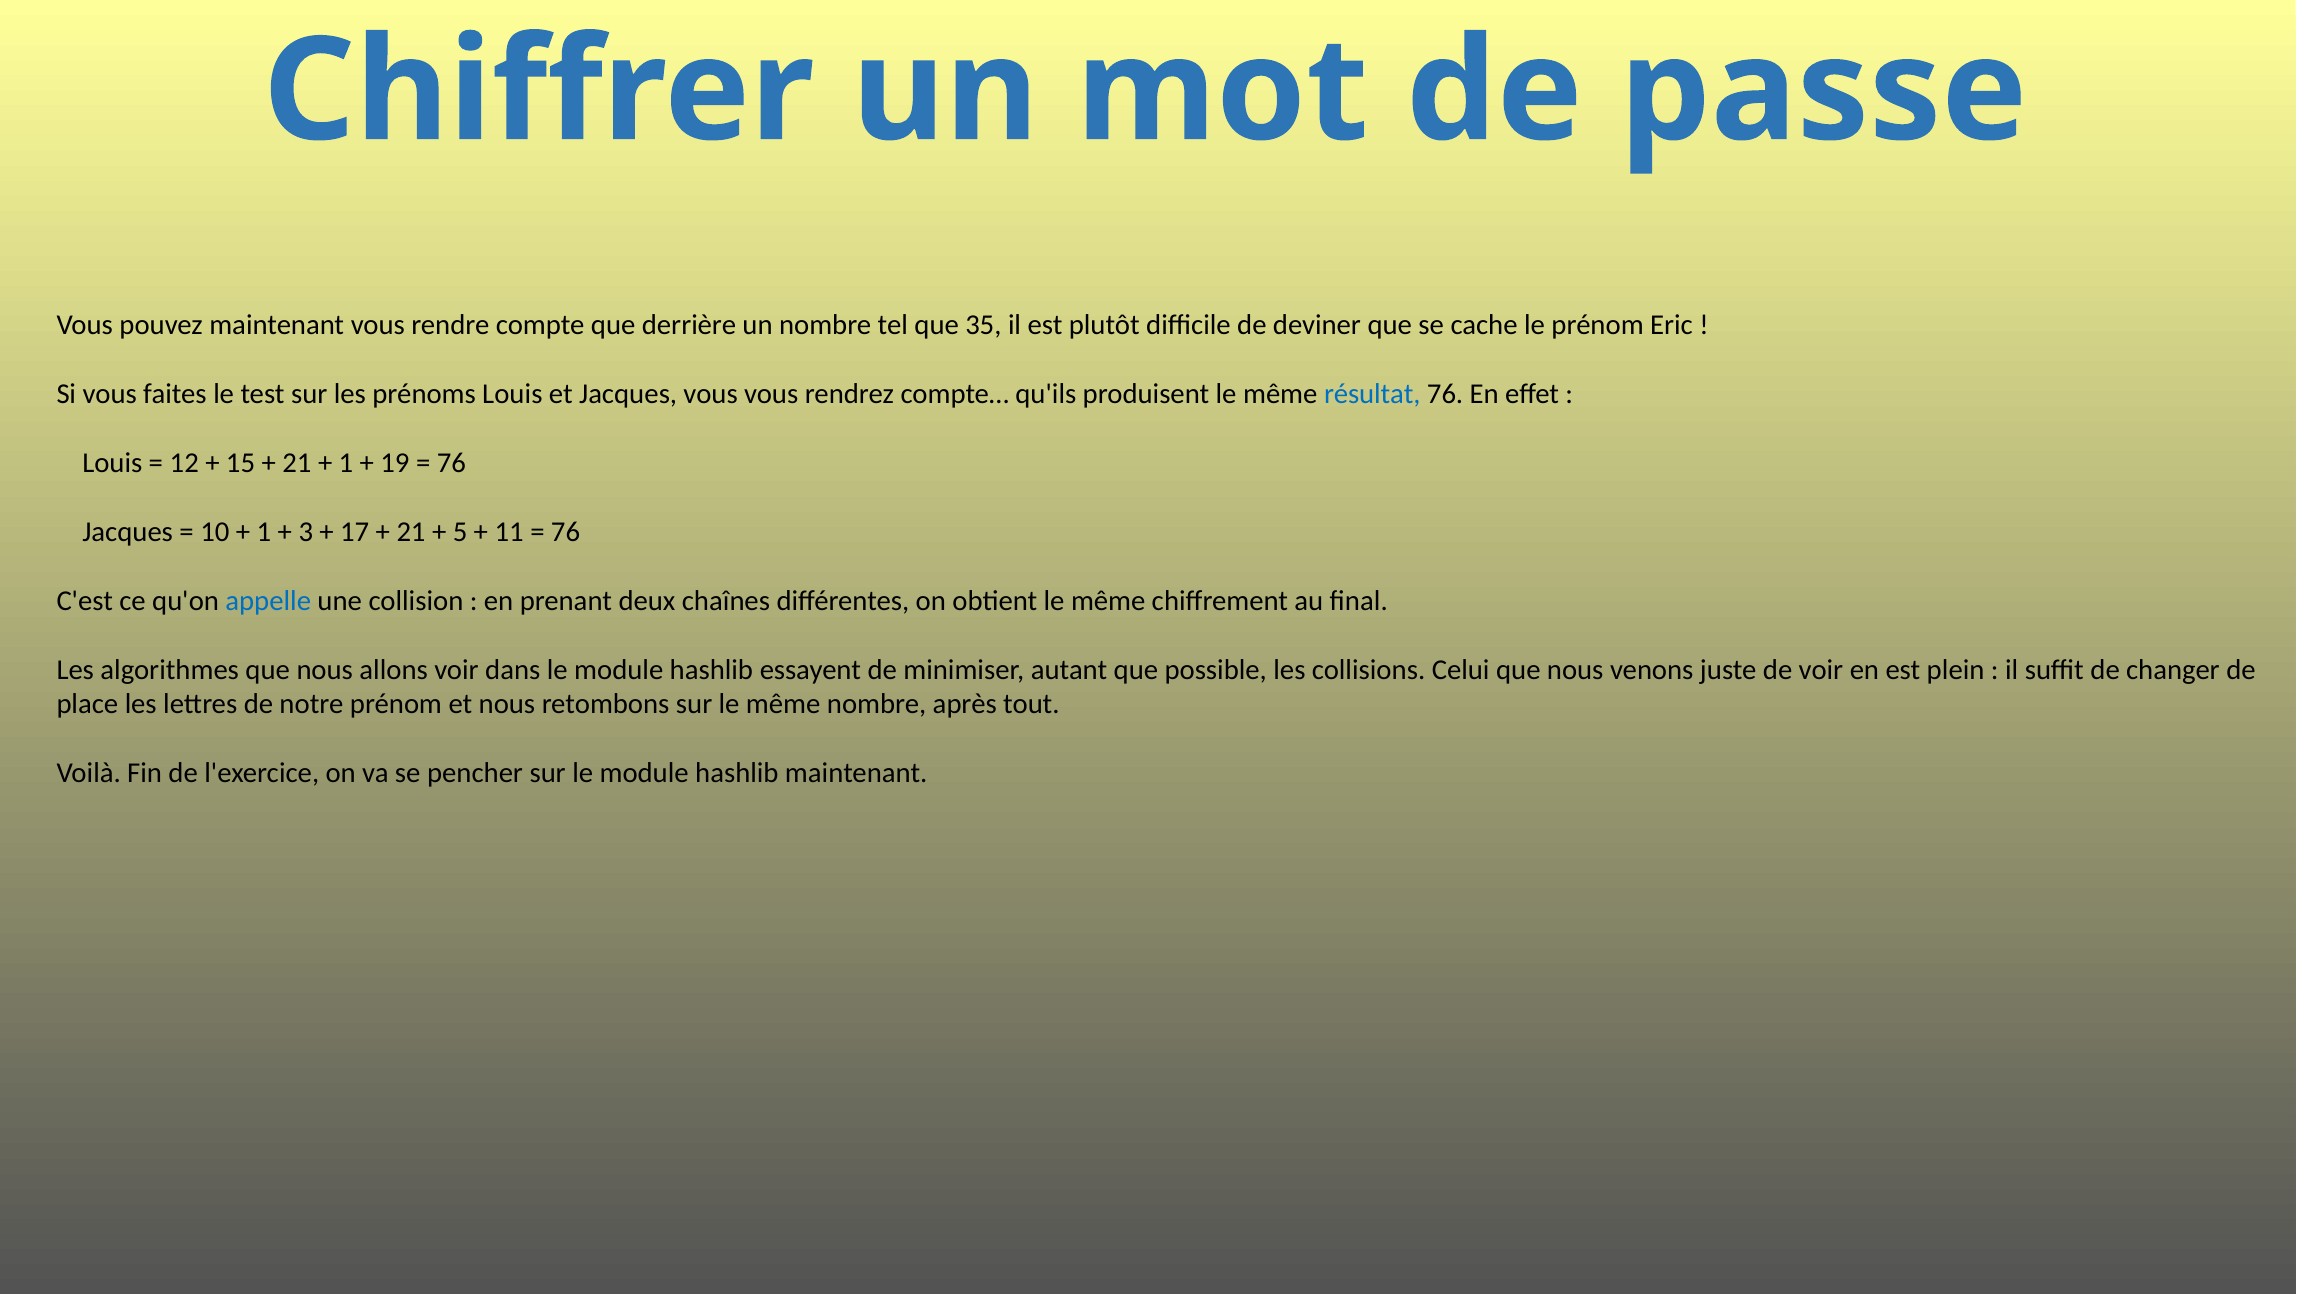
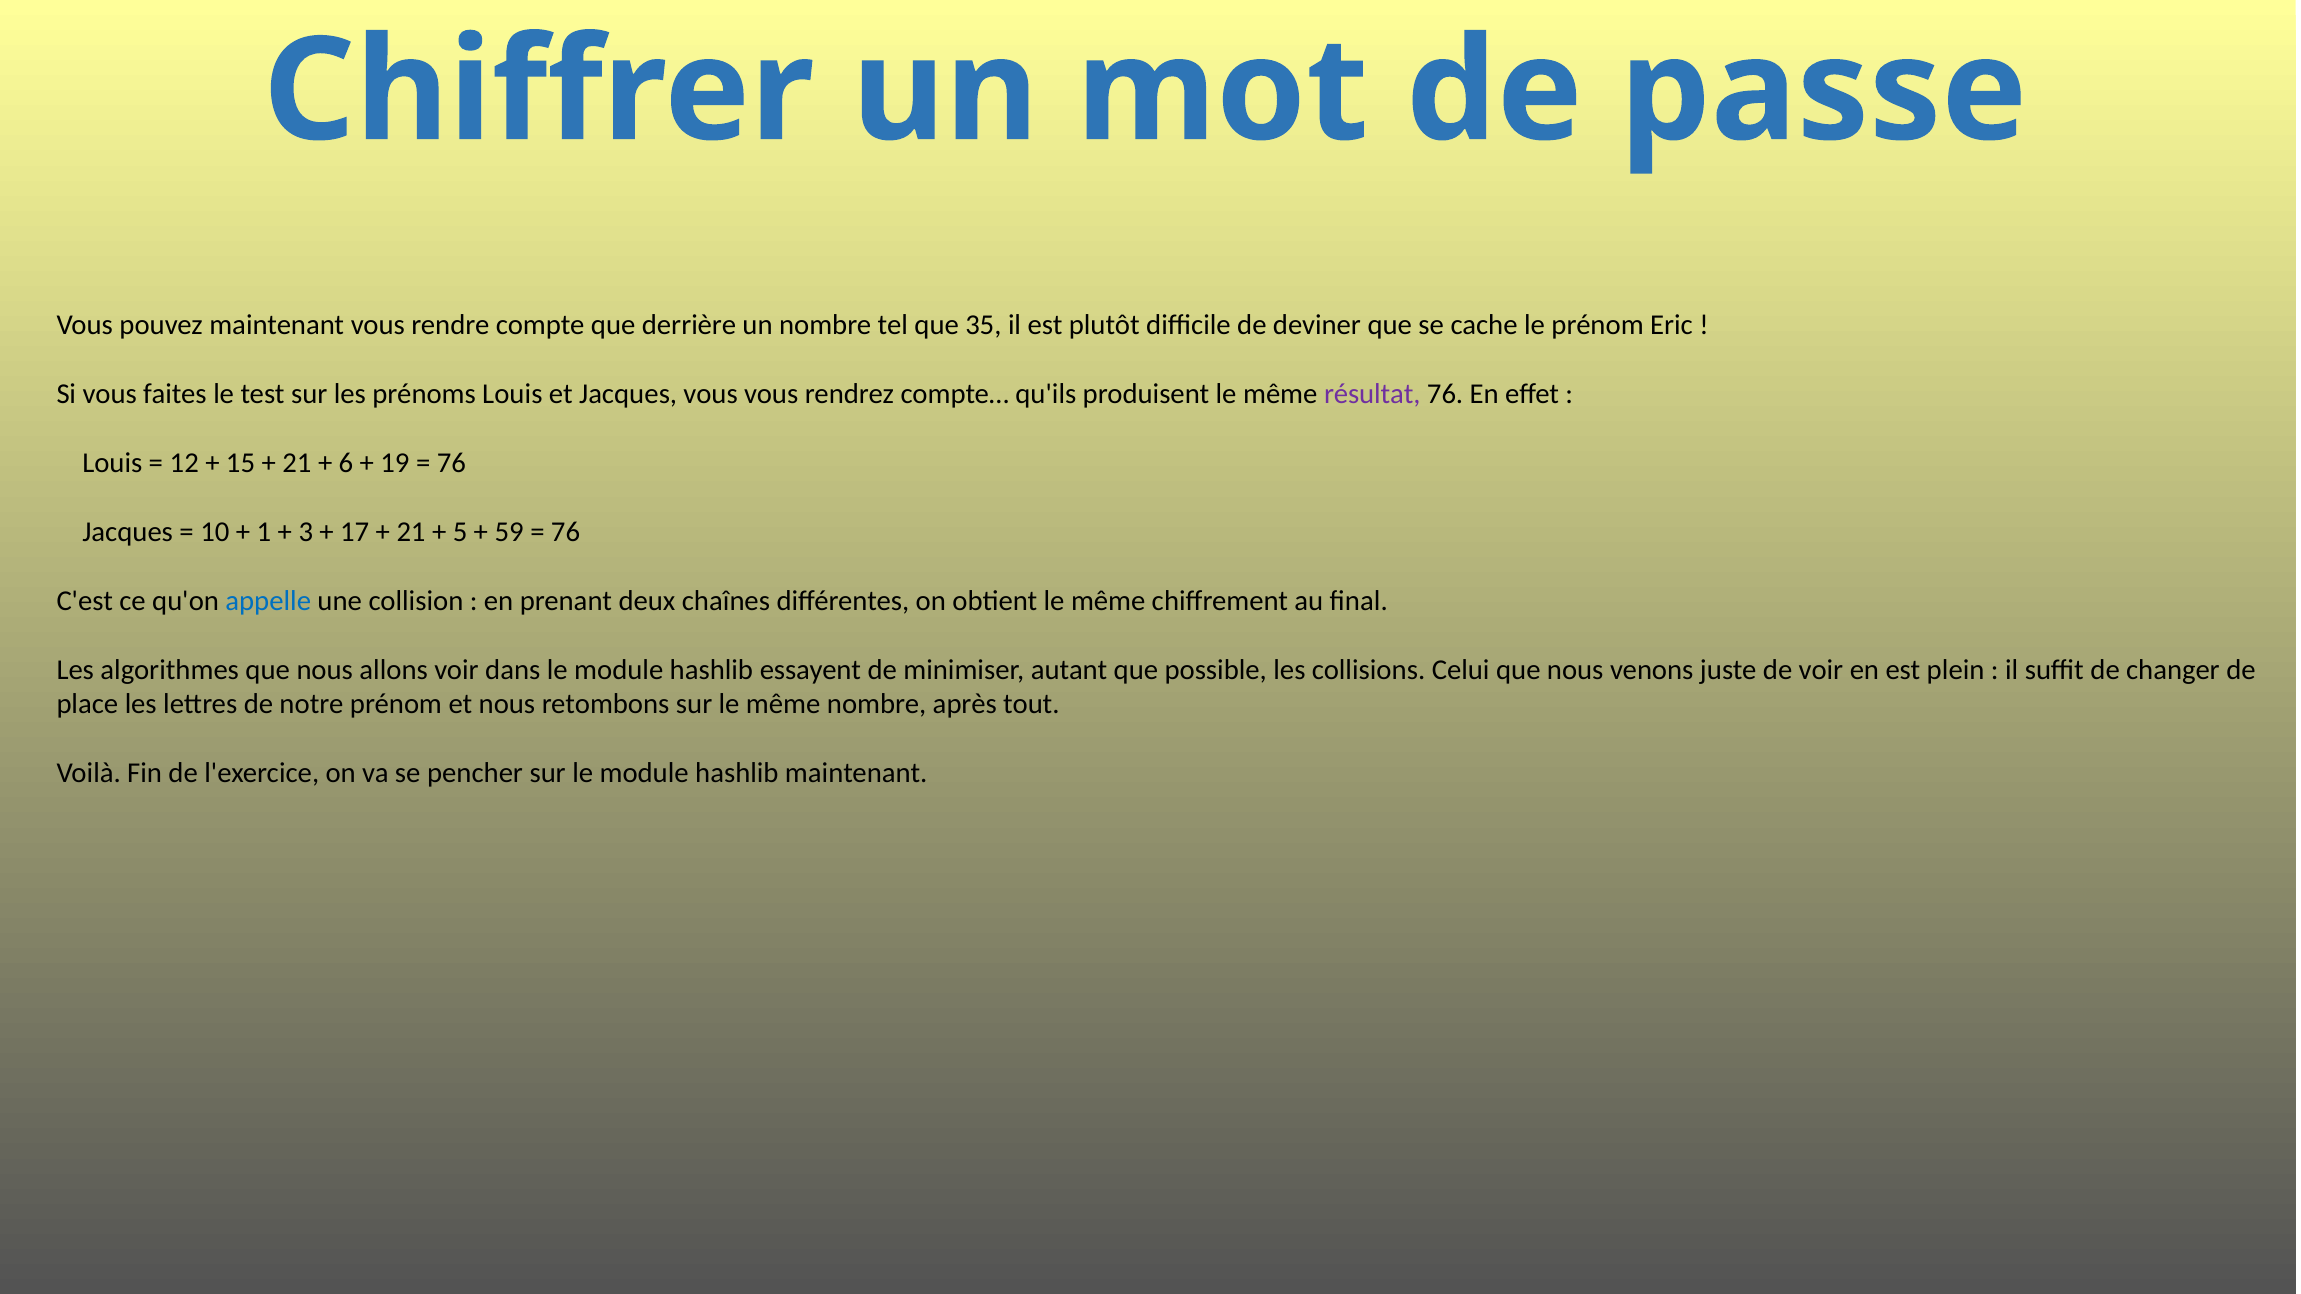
résultat colour: blue -> purple
1 at (346, 463): 1 -> 6
11: 11 -> 59
